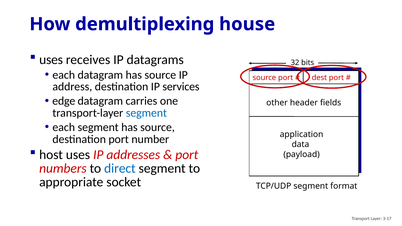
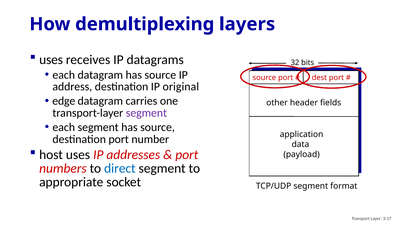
house: house -> layers
services: services -> original
segment at (146, 113) colour: blue -> purple
